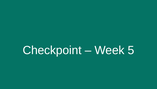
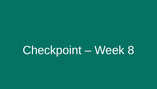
5: 5 -> 8
